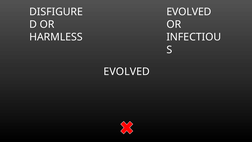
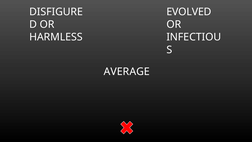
EVOLVED at (127, 72): EVOLVED -> AVERAGE
